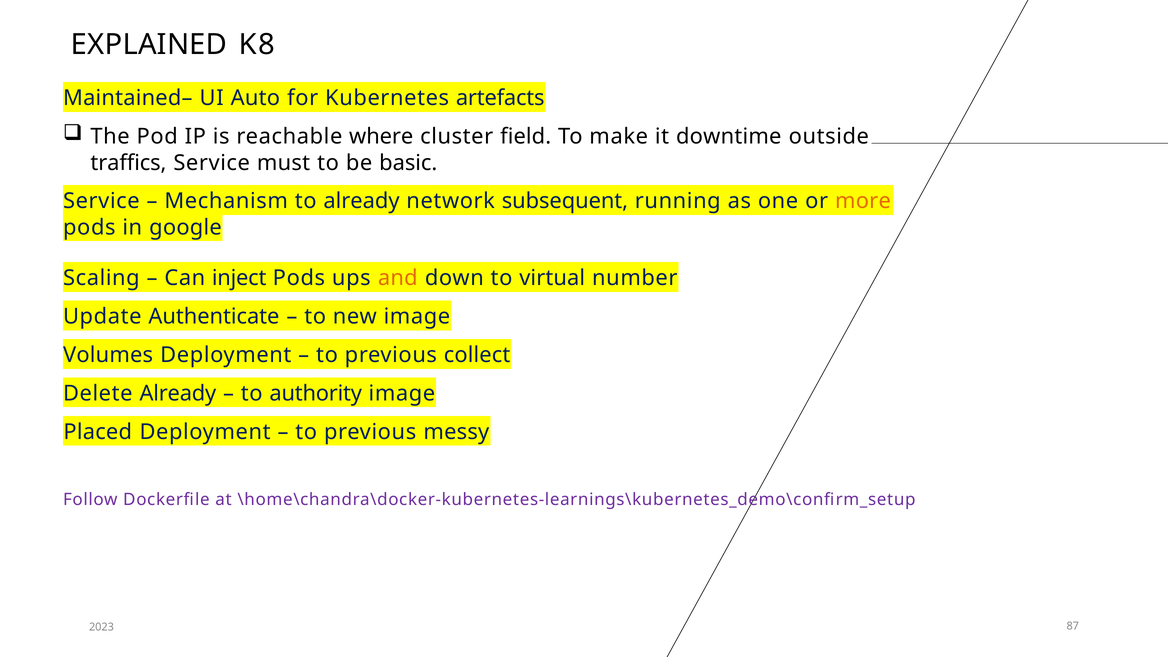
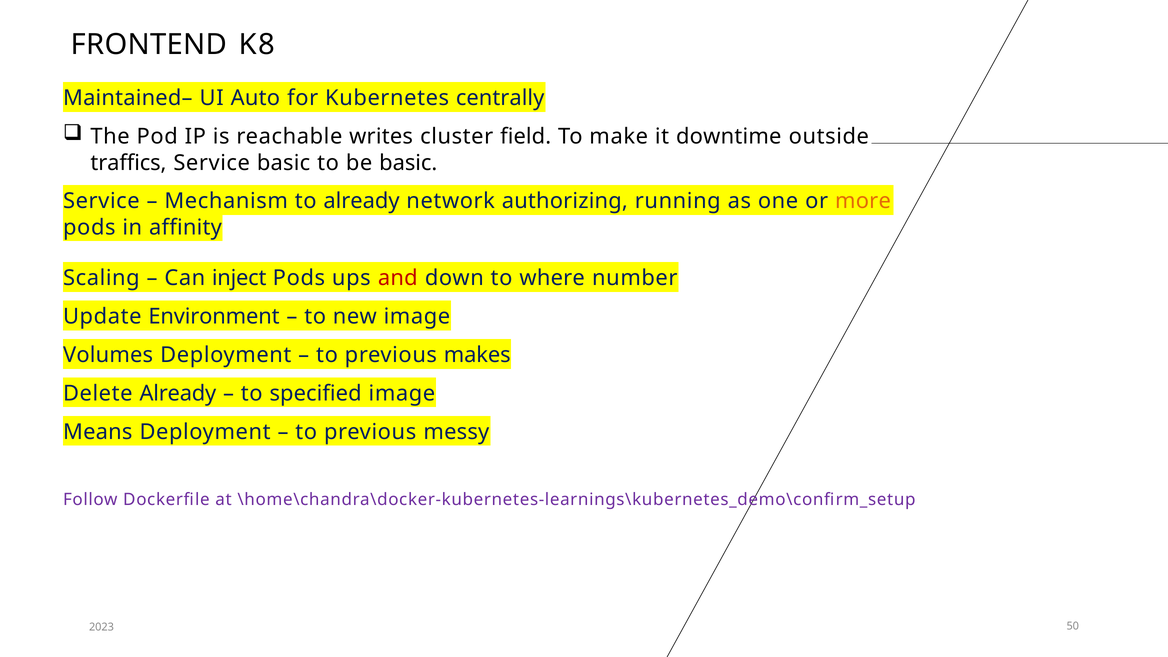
EXPLAINED: EXPLAINED -> FRONTEND
artefacts: artefacts -> centrally
where: where -> writes
Service must: must -> basic
subsequent: subsequent -> authorizing
google: google -> affinity
and colour: orange -> red
virtual: virtual -> where
Authenticate: Authenticate -> Environment
collect: collect -> makes
authority: authority -> specified
Placed: Placed -> Means
87: 87 -> 50
